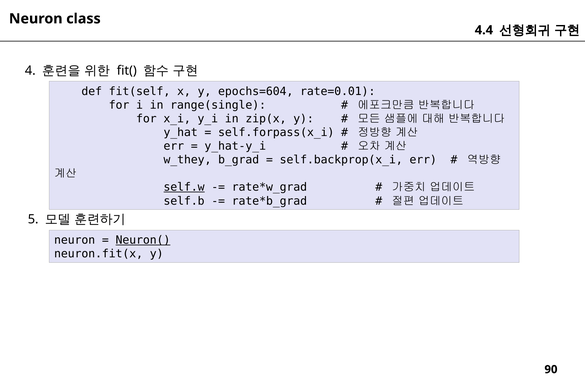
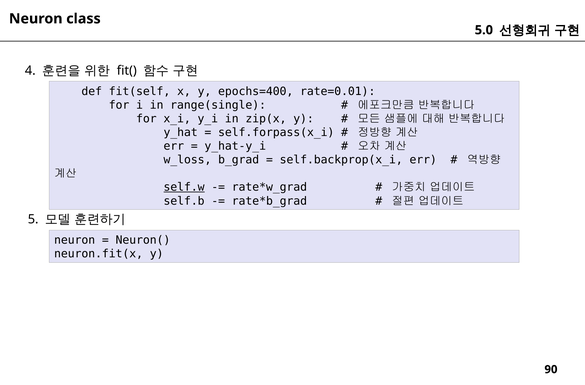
4.4: 4.4 -> 5.0
epochs=604: epochs=604 -> epochs=400
w_they: w_they -> w_loss
Neuron( underline: present -> none
